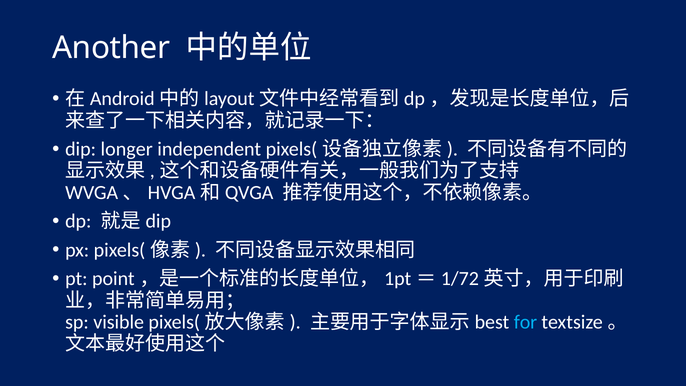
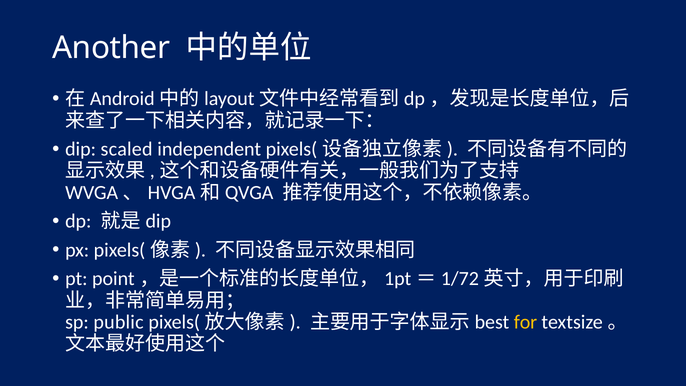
longer: longer -> scaled
visible: visible -> public
for colour: light blue -> yellow
